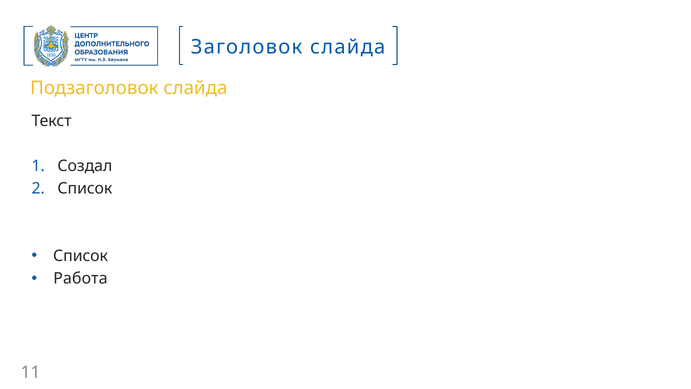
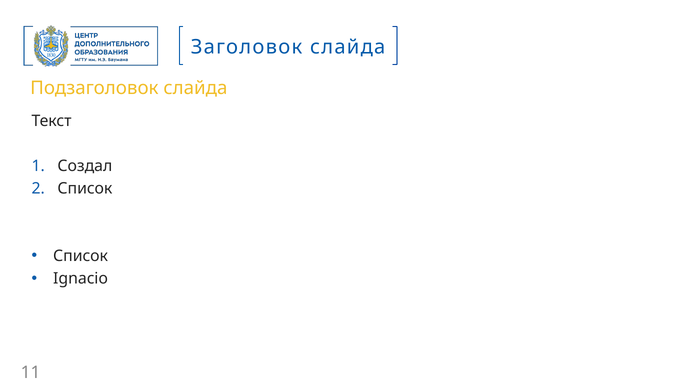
Работа: Работа -> Ignacio
